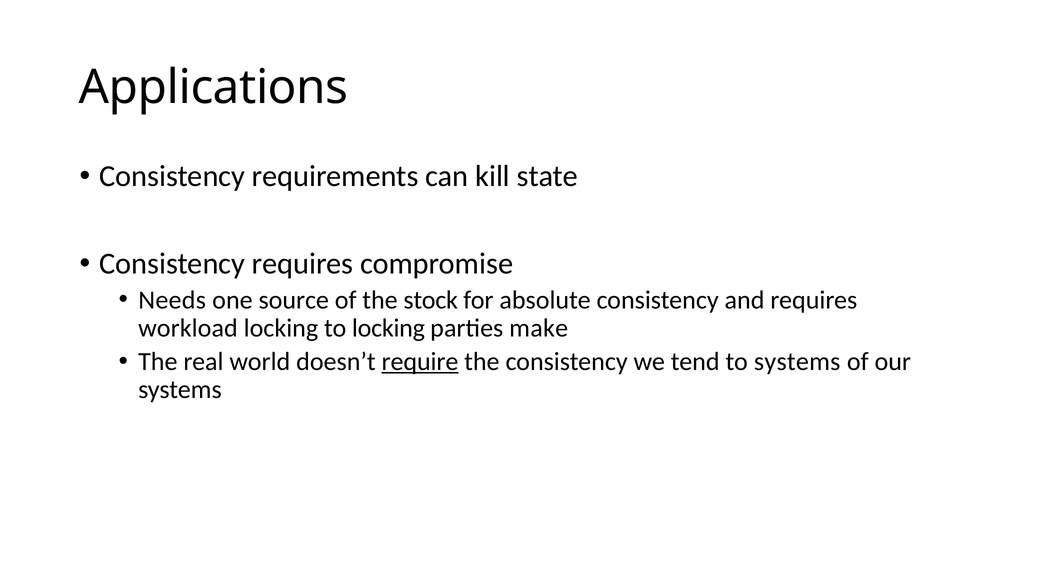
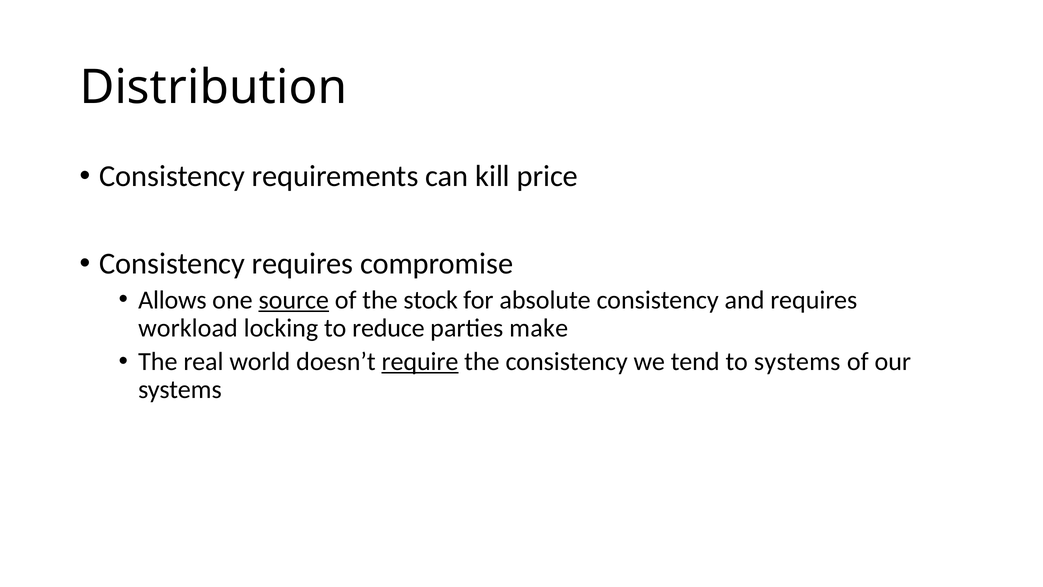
Applications: Applications -> Distribution
state: state -> price
Needs: Needs -> Allows
source underline: none -> present
to locking: locking -> reduce
